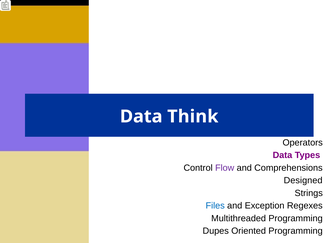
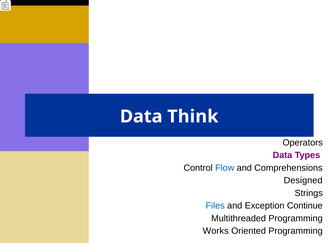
Flow colour: purple -> blue
Regexes: Regexes -> Continue
Dupes: Dupes -> Works
